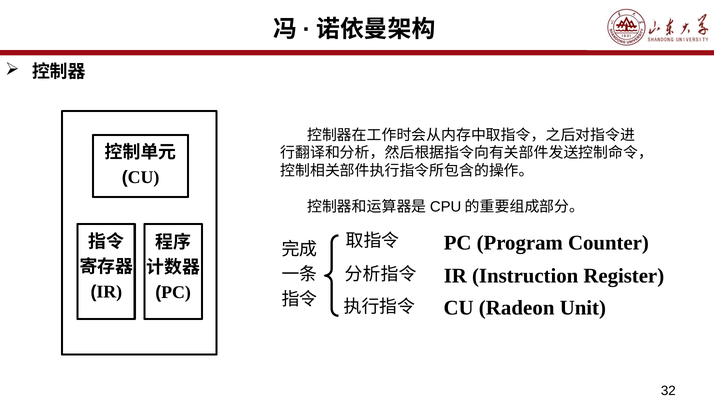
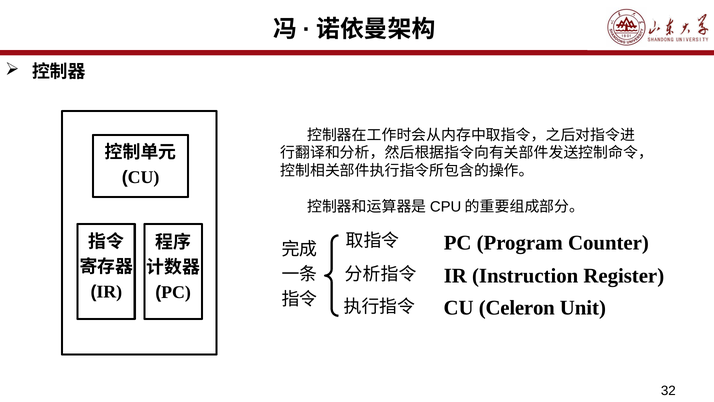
Radeon: Radeon -> Celeron
